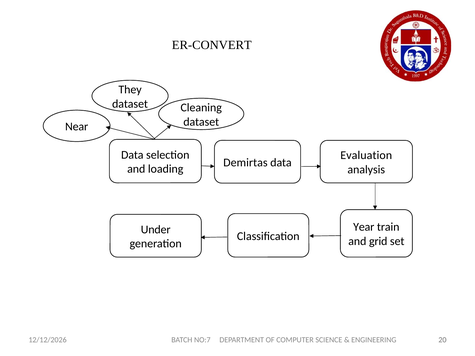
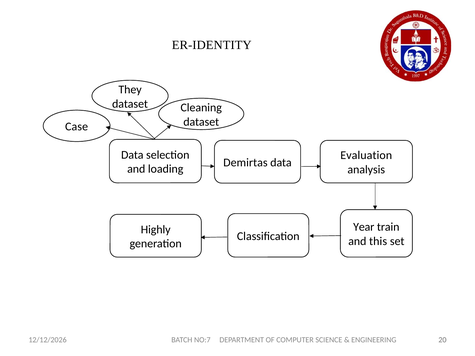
ER-CONVERT: ER-CONVERT -> ER-IDENTITY
Near: Near -> Case
Under: Under -> Highly
grid: grid -> this
